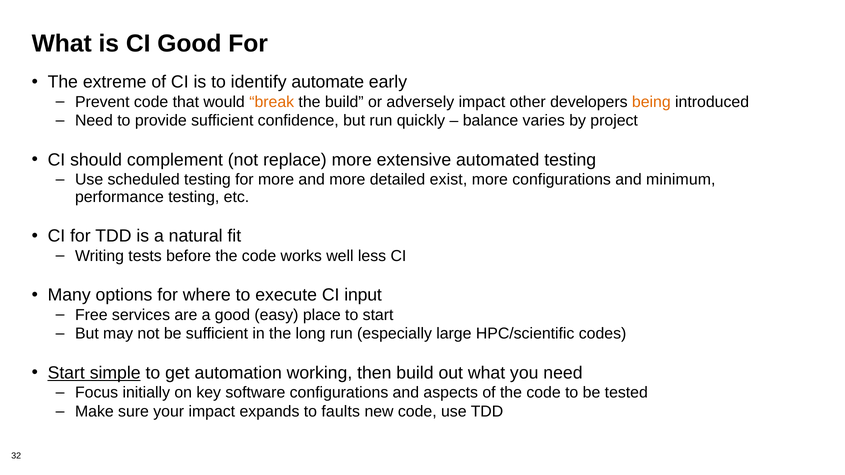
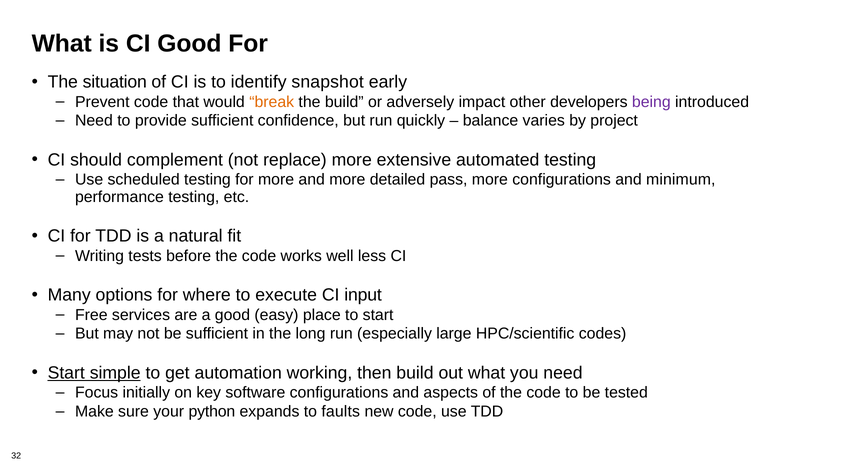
extreme: extreme -> situation
automate: automate -> snapshot
being colour: orange -> purple
exist: exist -> pass
your impact: impact -> python
